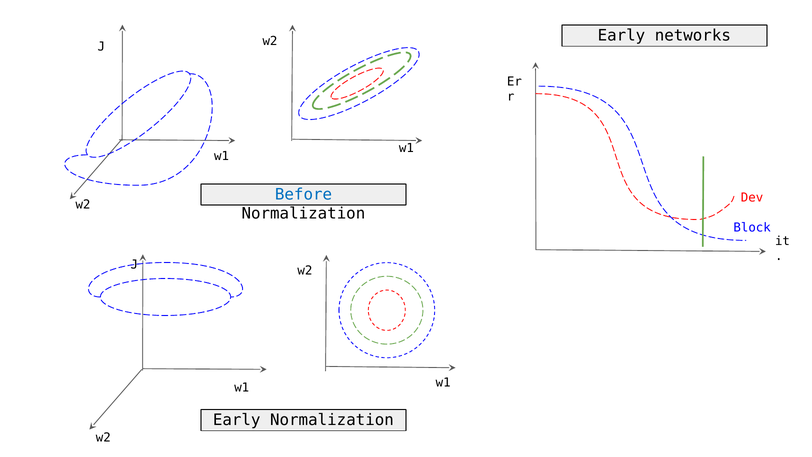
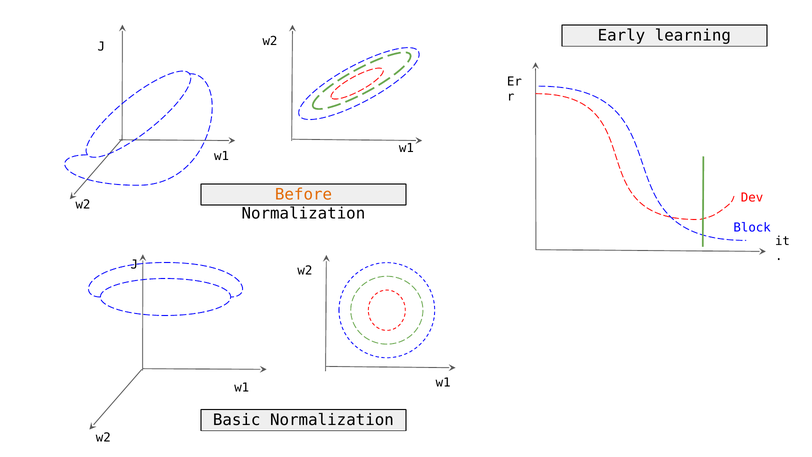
networks: networks -> learning
Before colour: blue -> orange
Early at (237, 420): Early -> Basic
